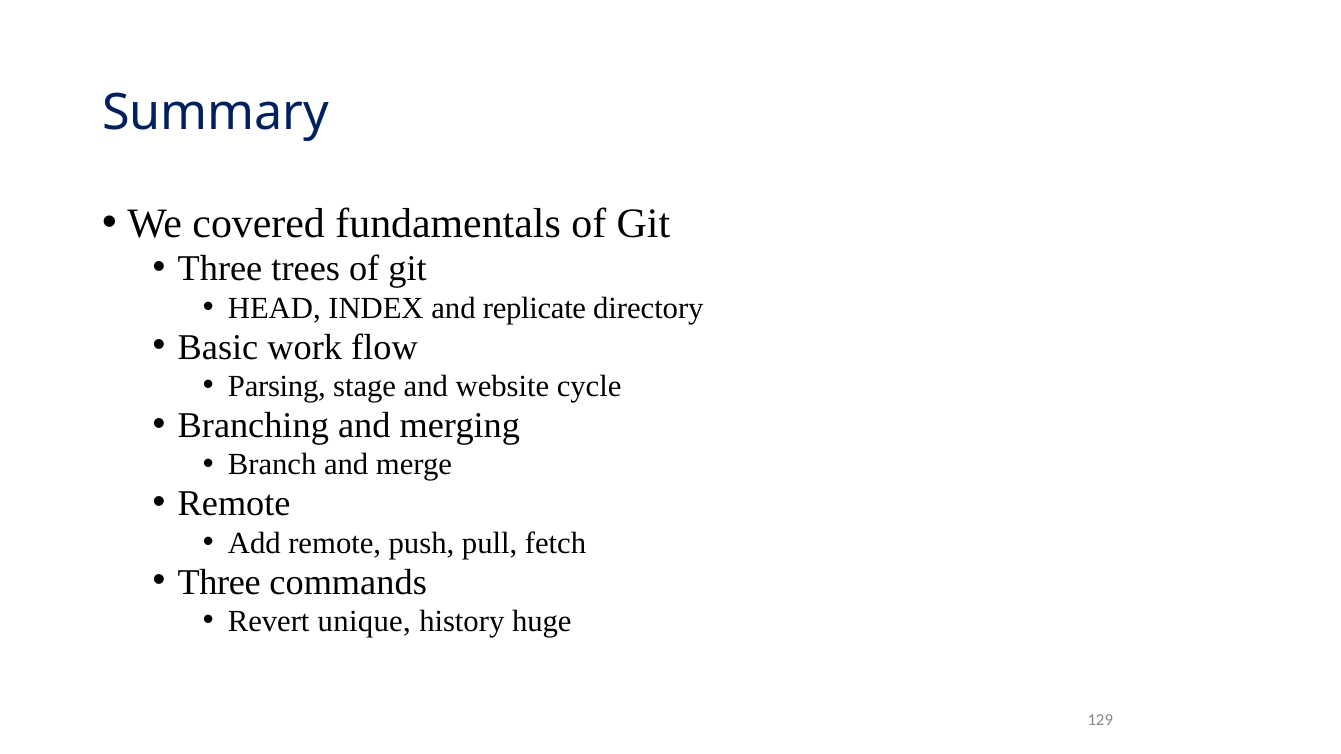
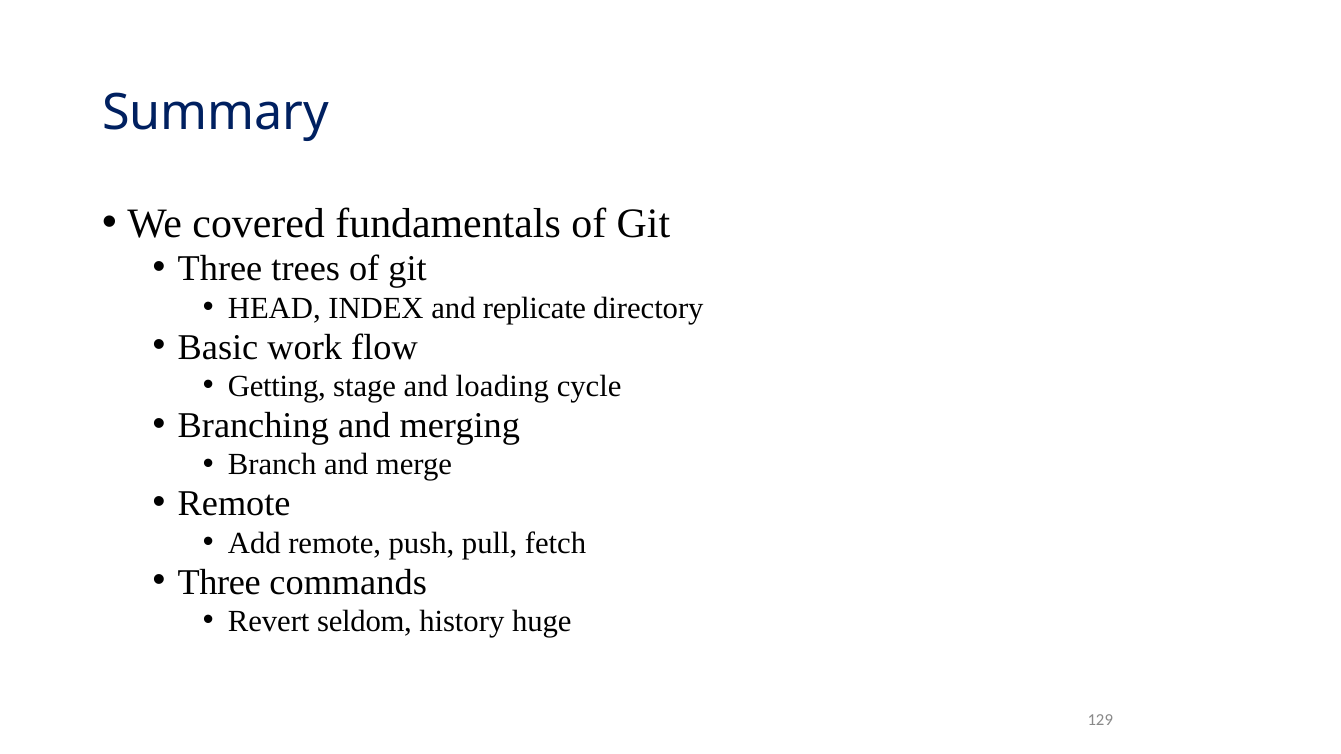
Parsing: Parsing -> Getting
website: website -> loading
unique: unique -> seldom
